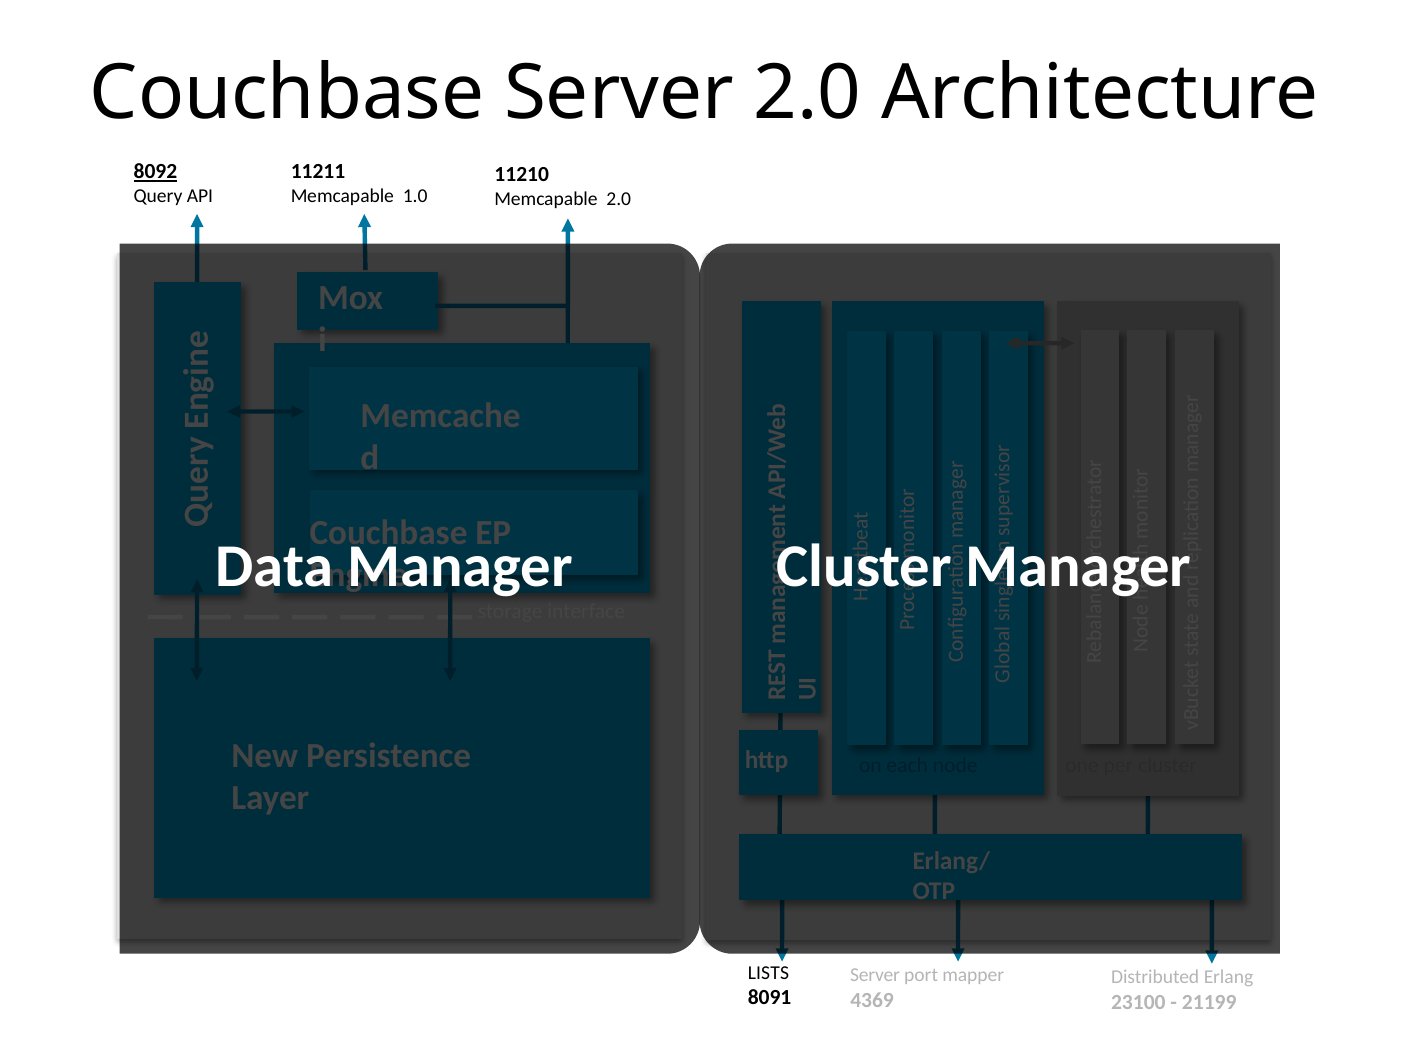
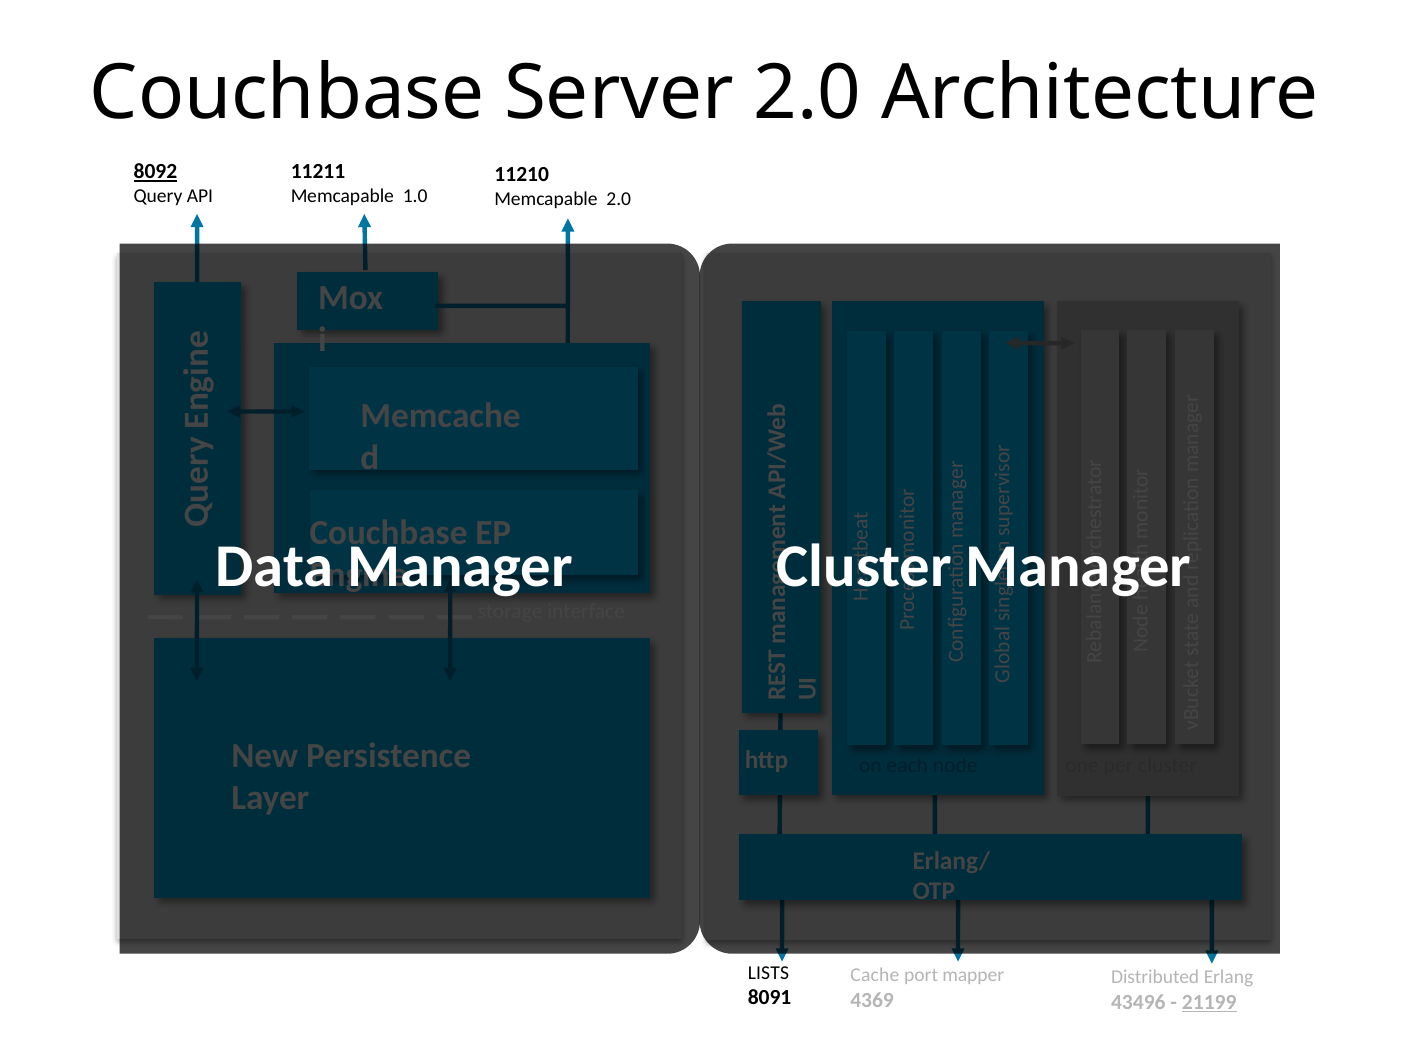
Server at (875, 975): Server -> Cache
23100: 23100 -> 43496
21199 underline: none -> present
